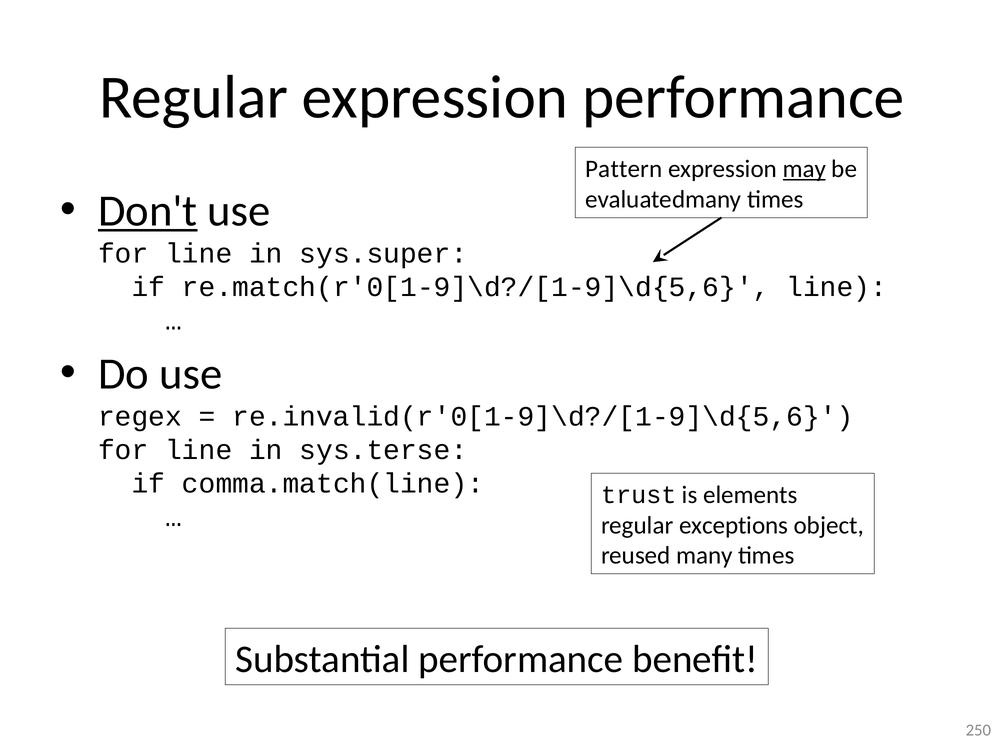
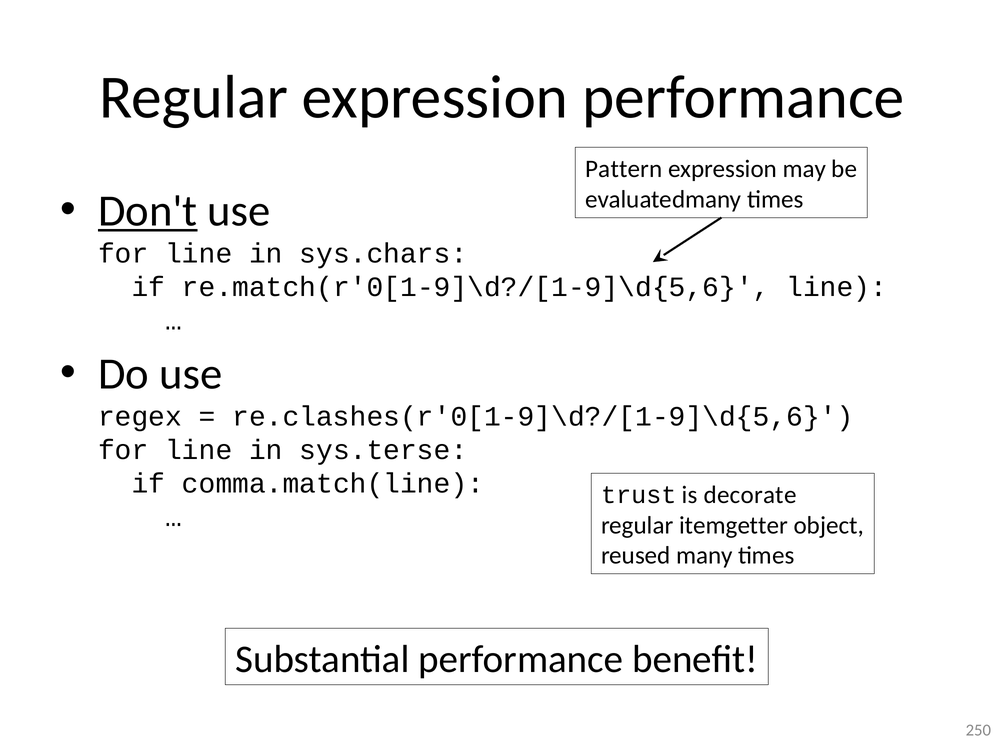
may underline: present -> none
sys.super: sys.super -> sys.chars
re.invalid(r'0[1-9]\d?/[1-9]\d{5,6: re.invalid(r'0[1-9]\d?/[1-9]\d{5,6 -> re.clashes(r'0[1-9]\d?/[1-9]\d{5,6
elements: elements -> decorate
exceptions: exceptions -> itemgetter
